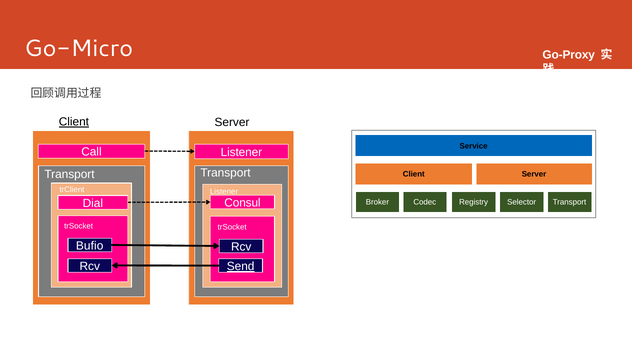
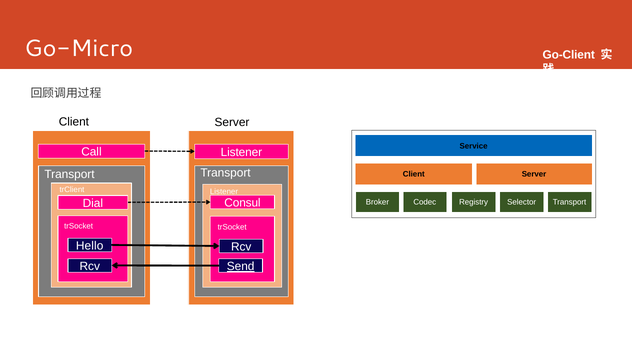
Go-Proxy: Go-Proxy -> Go-Client
Client at (74, 122) underline: present -> none
Bufio: Bufio -> Hello
